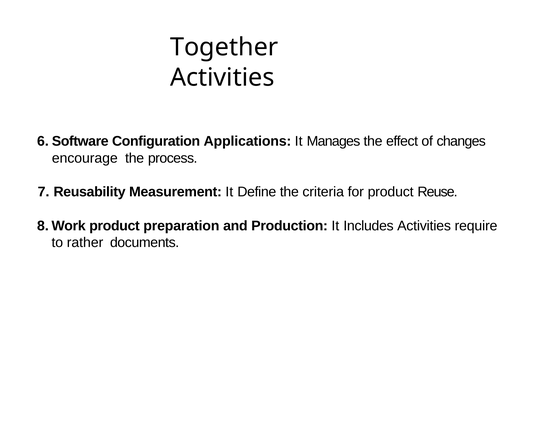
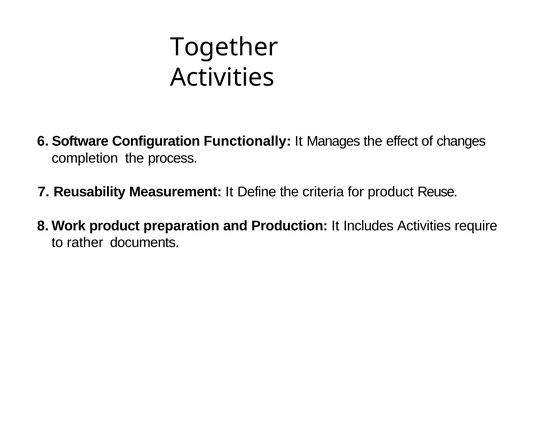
Applications: Applications -> Functionally
encourage: encourage -> completion
